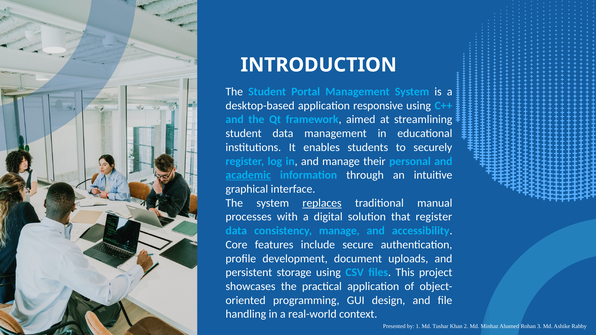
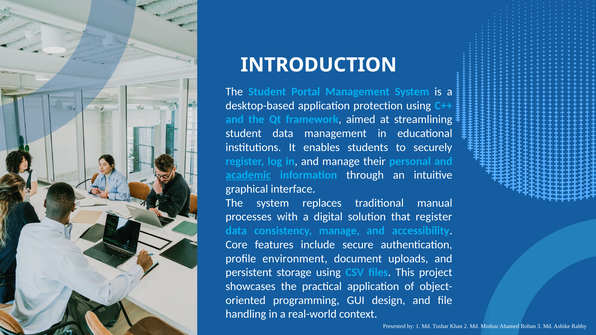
responsive: responsive -> protection
replaces underline: present -> none
development: development -> environment
